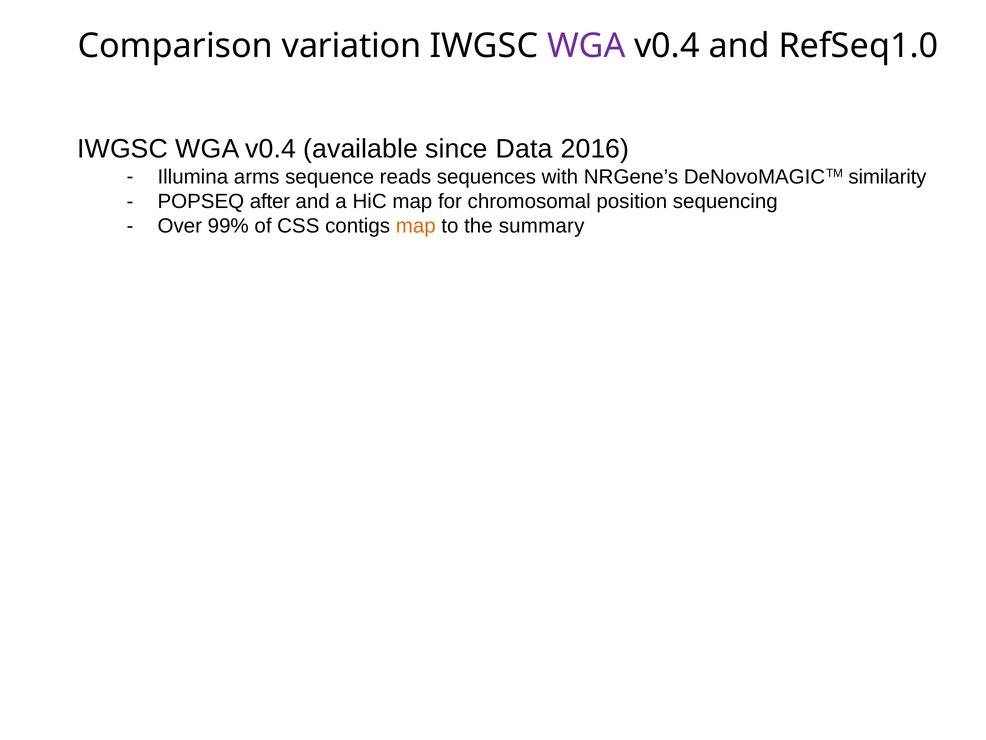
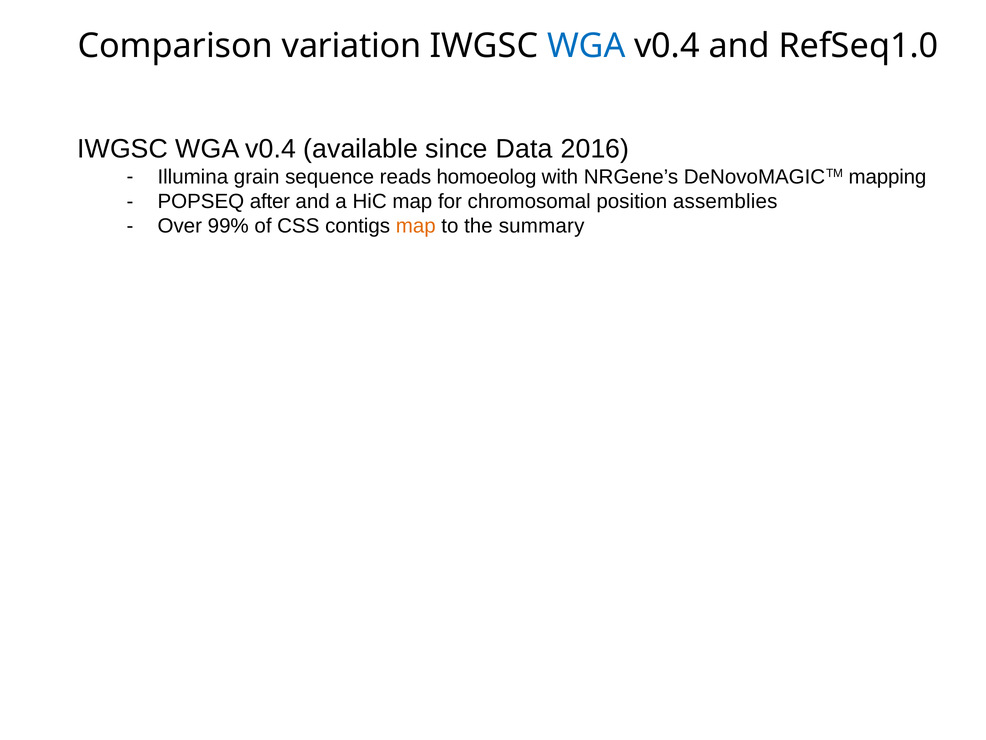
WGA at (586, 46) colour: purple -> blue
arms: arms -> grain
sequences: sequences -> homoeolog
similarity: similarity -> mapping
sequencing: sequencing -> assemblies
